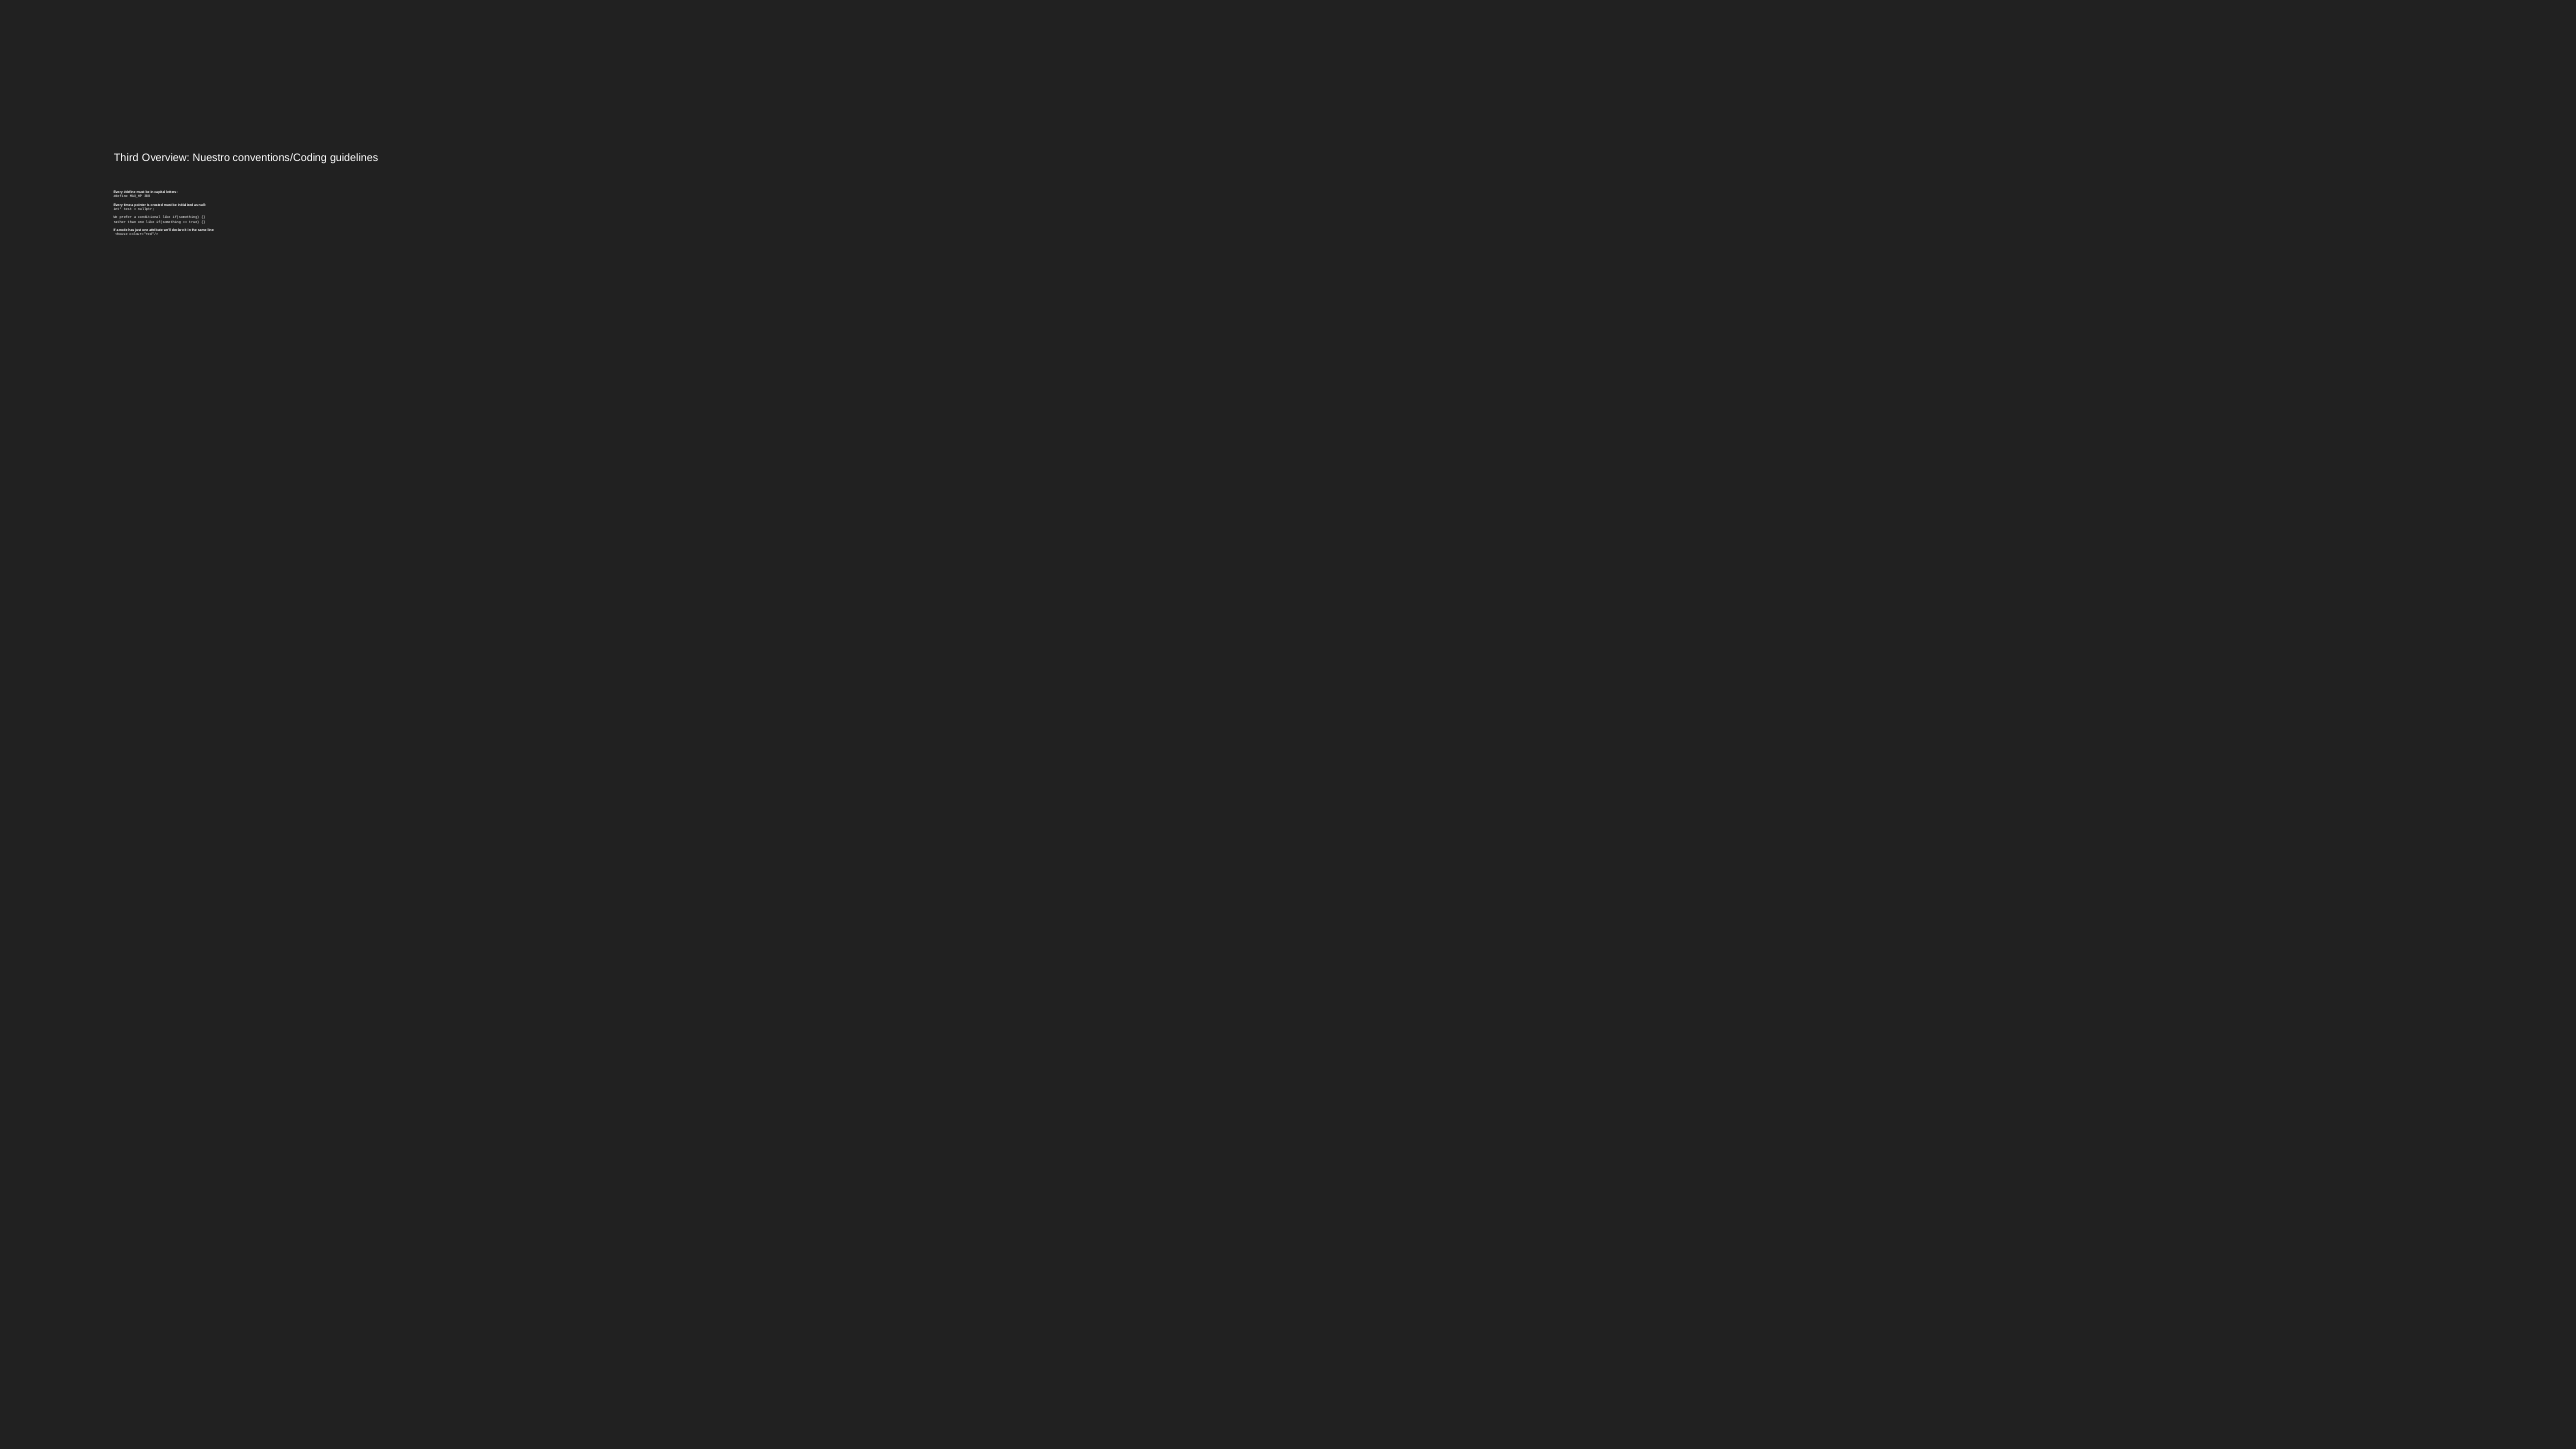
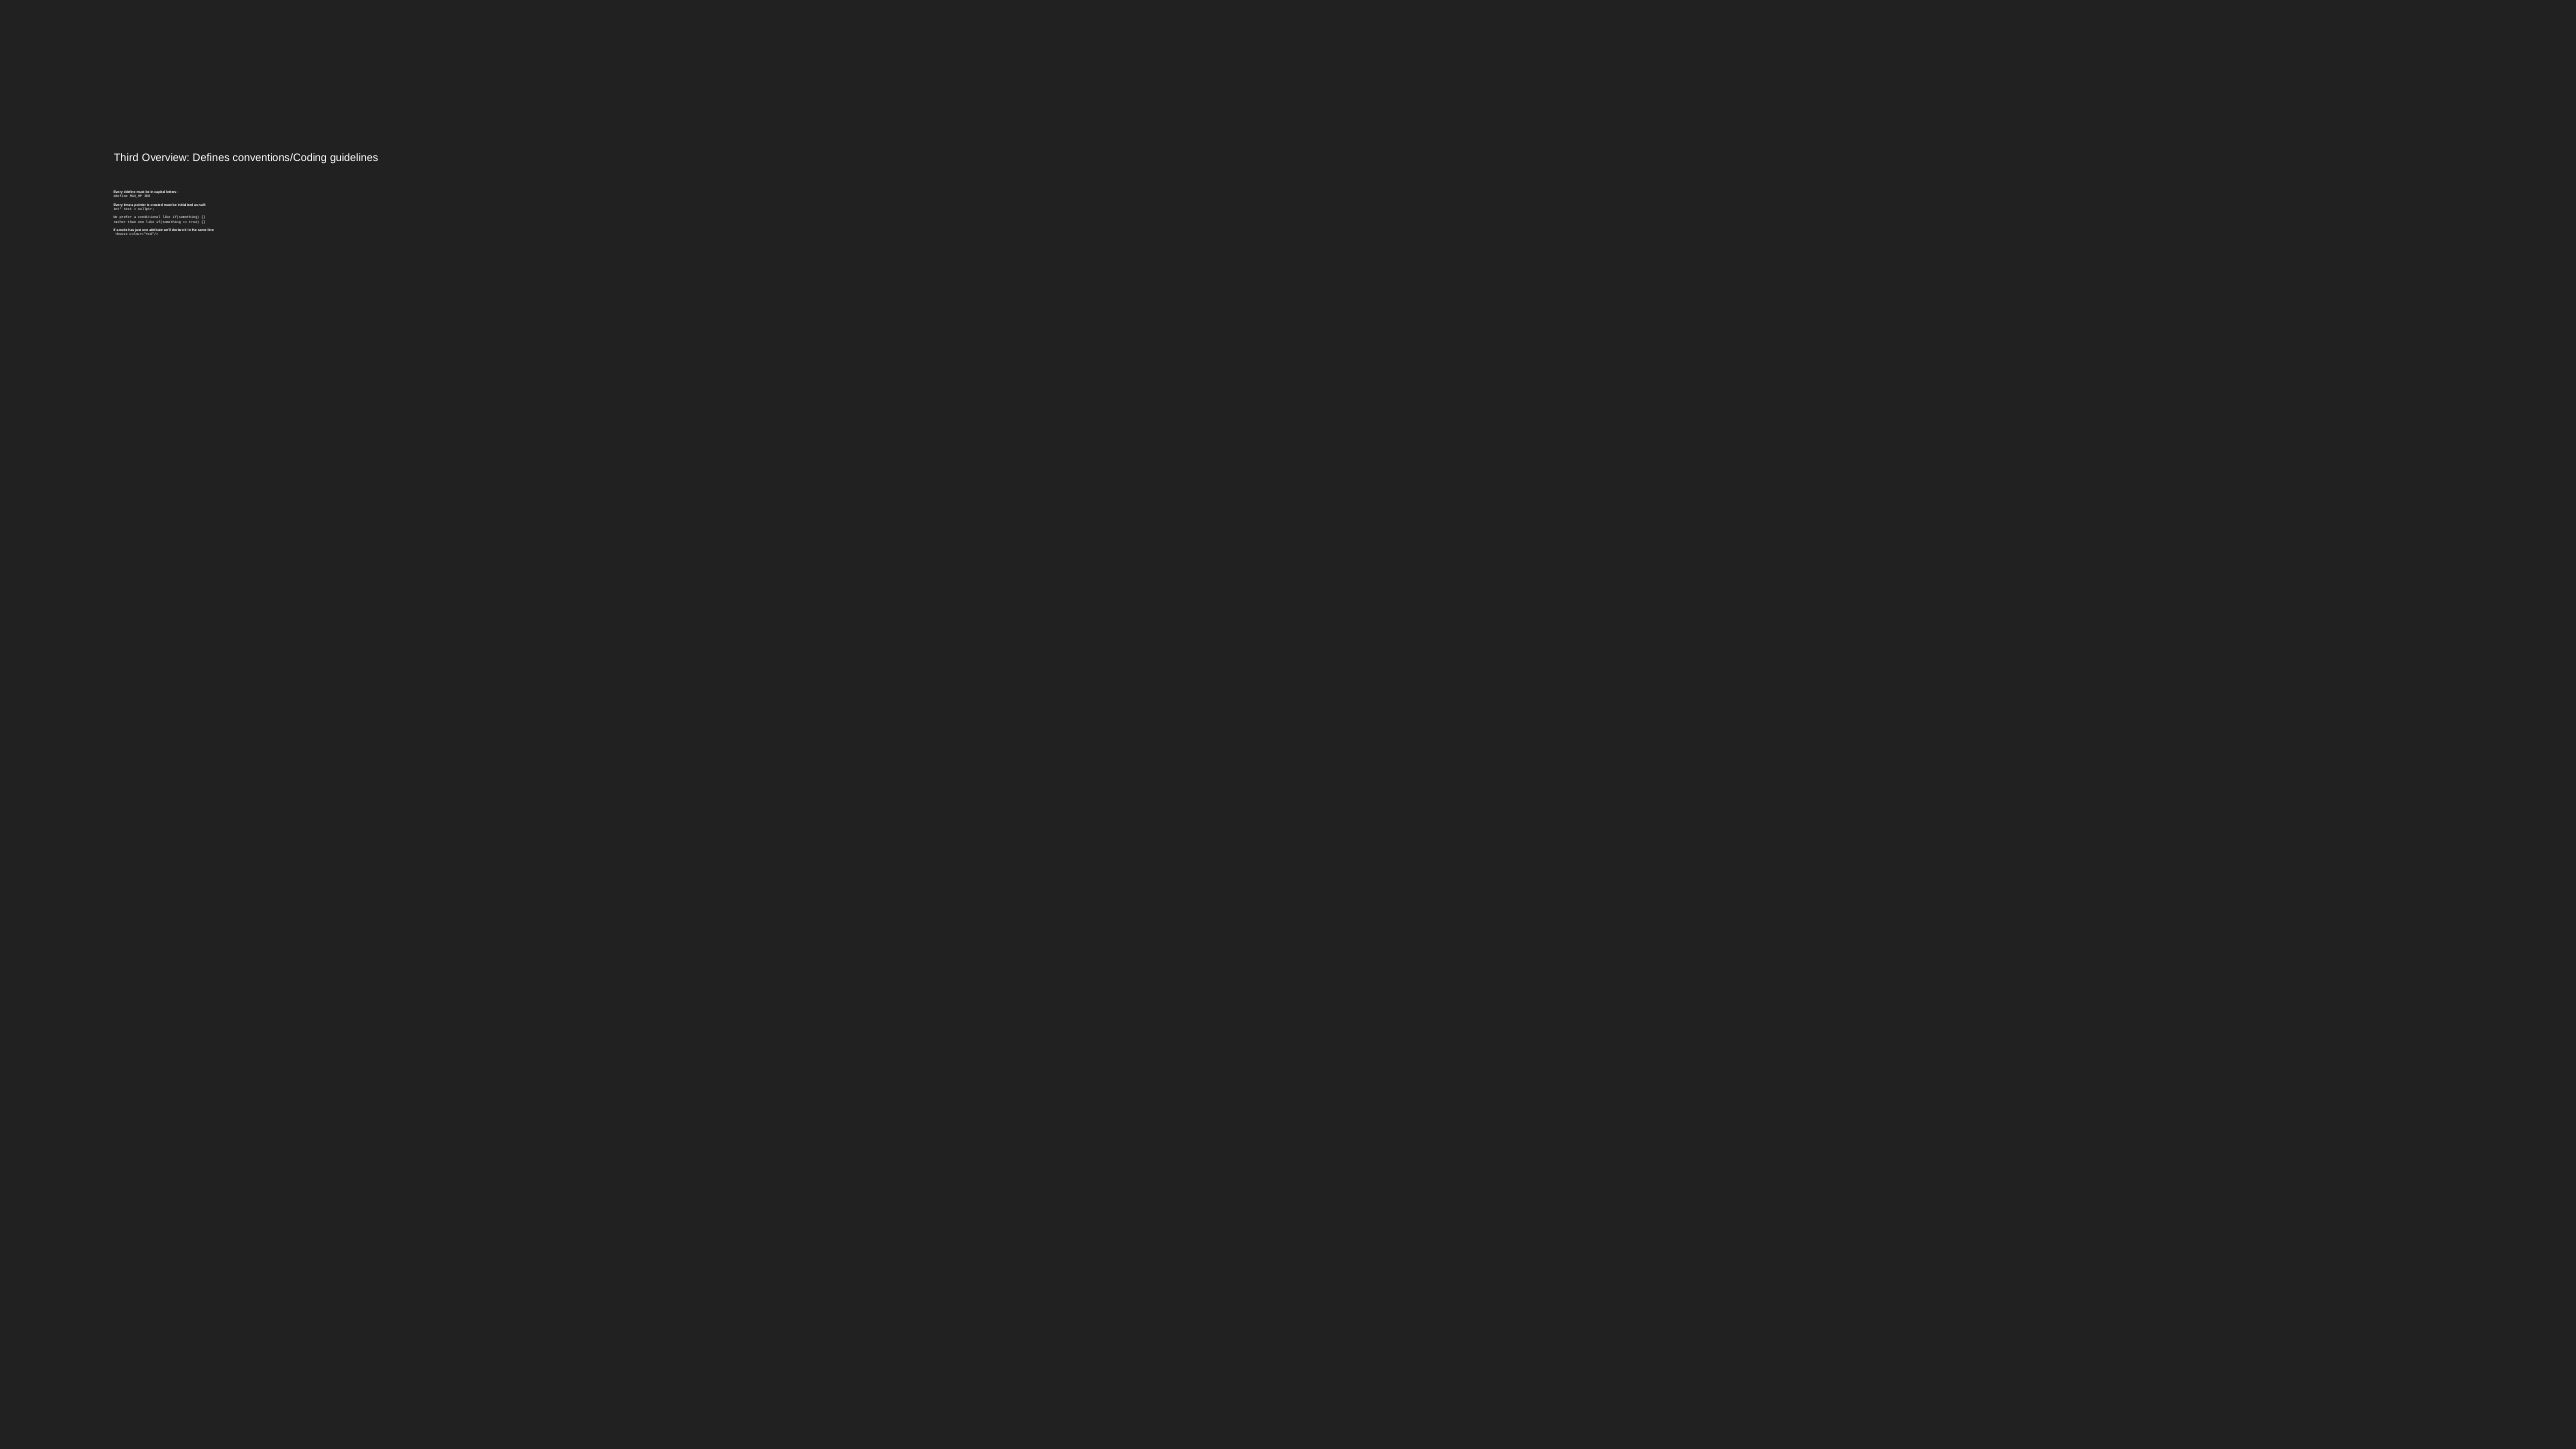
Nuestro: Nuestro -> Defines
